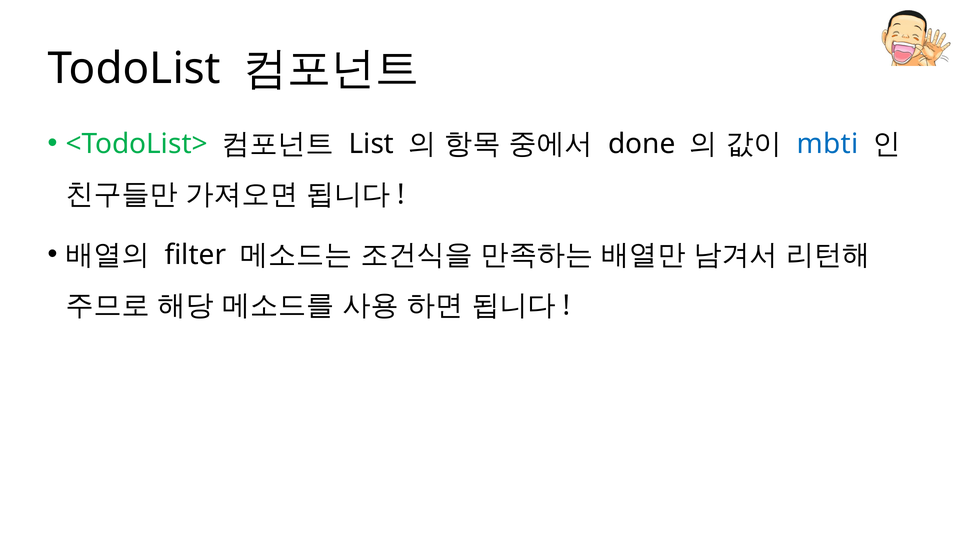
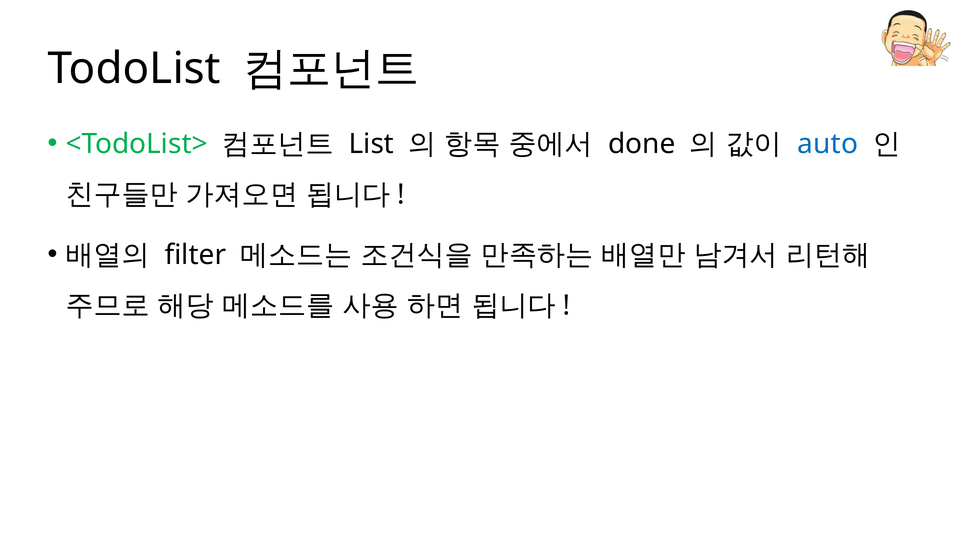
mbti: mbti -> auto
